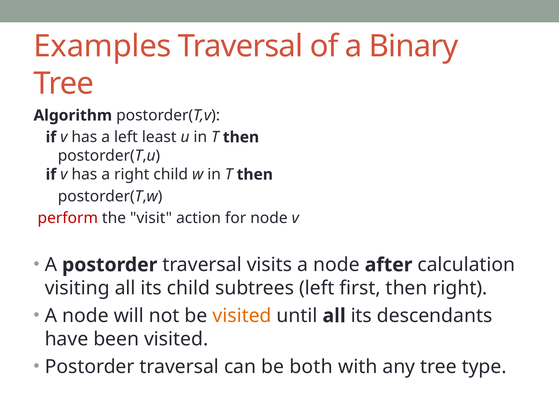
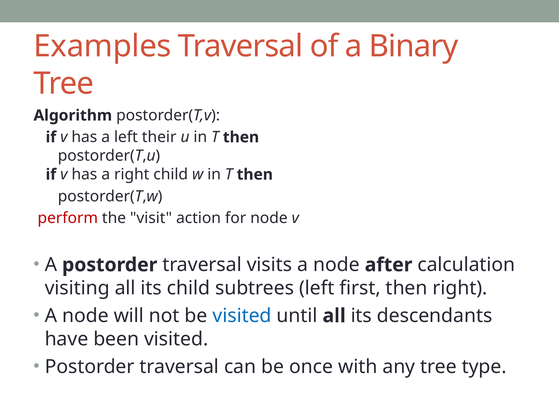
least: least -> their
visited at (242, 316) colour: orange -> blue
both: both -> once
